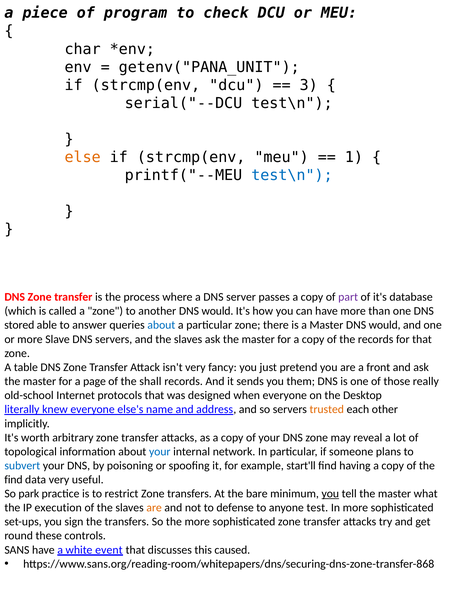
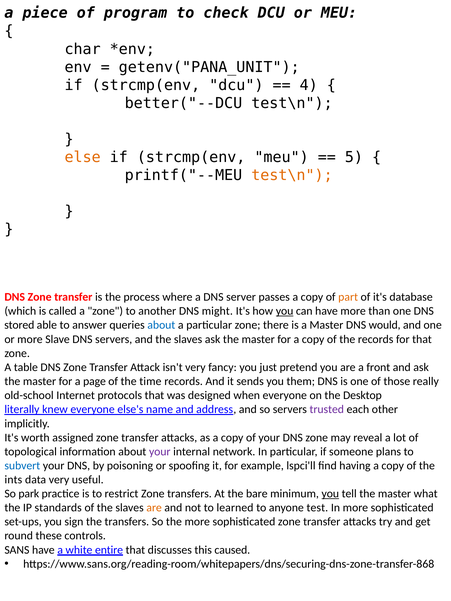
3: 3 -> 4
serial("--DCU: serial("--DCU -> better("--DCU
1: 1 -> 5
test\n at (292, 175) colour: blue -> orange
part colour: purple -> orange
another DNS would: would -> might
you at (285, 311) underline: none -> present
shall: shall -> time
trusted colour: orange -> purple
arbitrary: arbitrary -> assigned
your at (160, 452) colour: blue -> purple
start'll: start'll -> lspci'll
find at (13, 480): find -> ints
execution: execution -> standards
defense: defense -> learned
event: event -> entire
